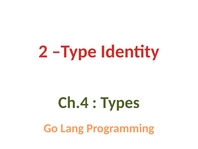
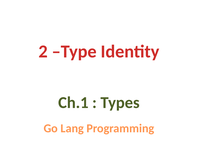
Ch.4: Ch.4 -> Ch.1
